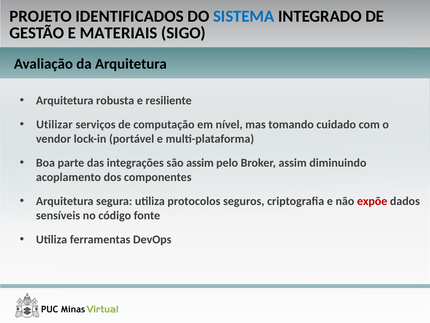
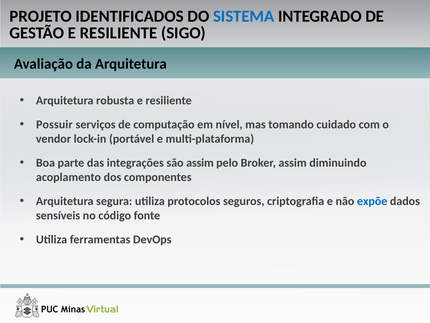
GESTÃO E MATERIAIS: MATERIAIS -> RESILIENTE
Utilizar: Utilizar -> Possuir
expõe colour: red -> blue
